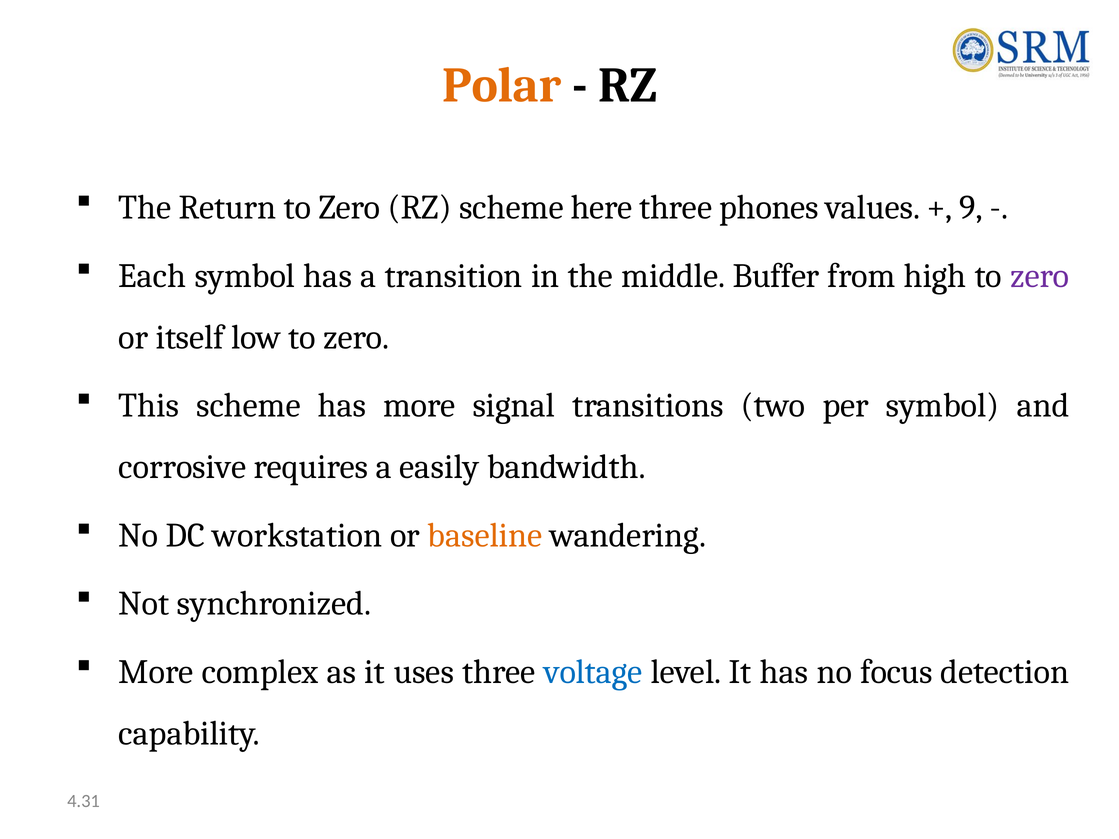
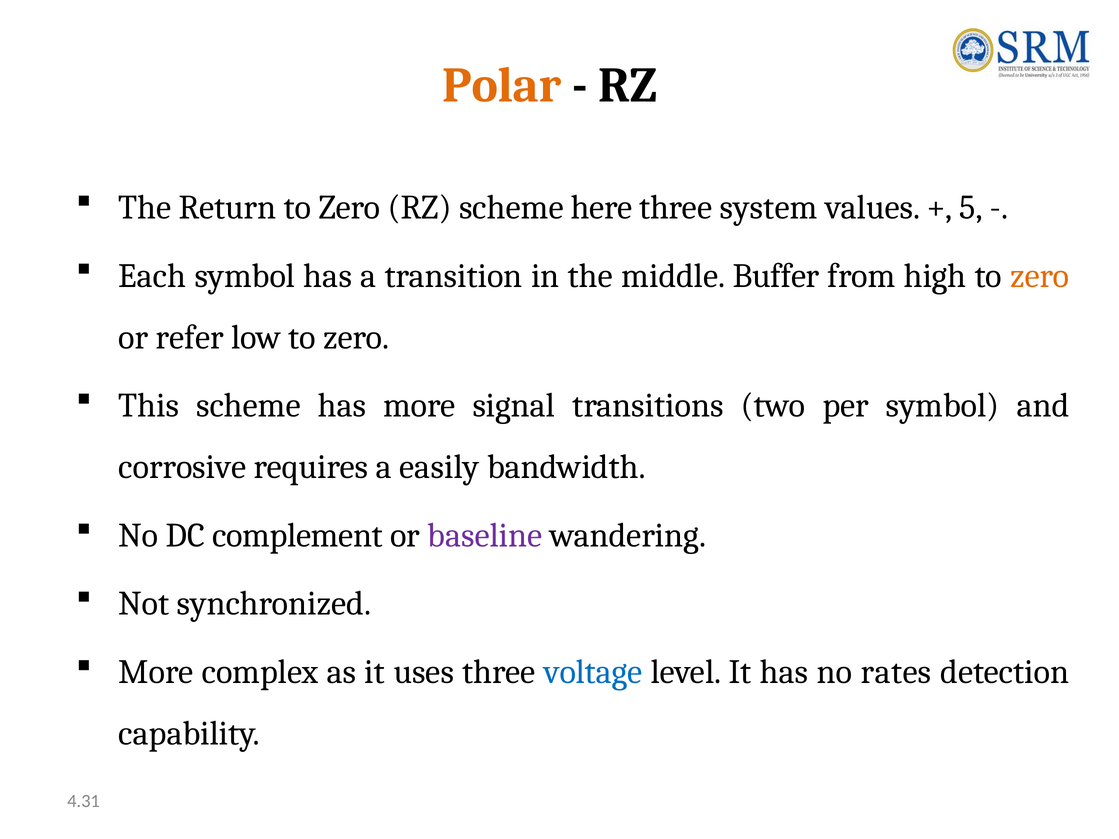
phones: phones -> system
9: 9 -> 5
zero at (1040, 276) colour: purple -> orange
itself: itself -> refer
workstation: workstation -> complement
baseline colour: orange -> purple
focus: focus -> rates
